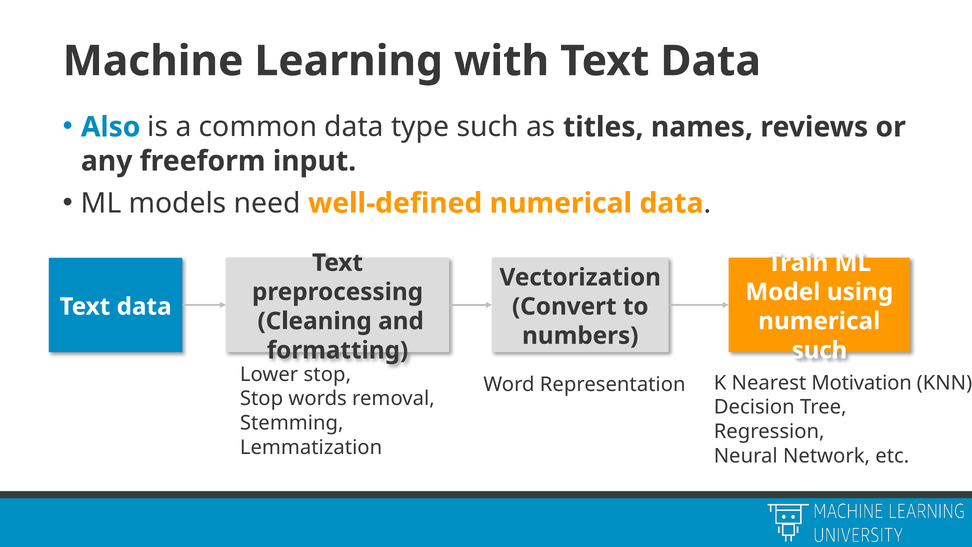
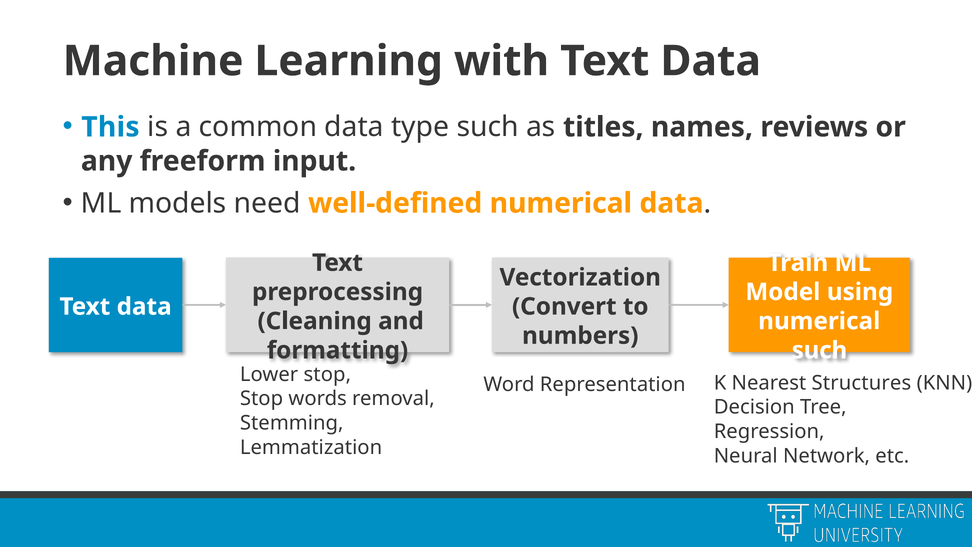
Also: Also -> This
Motivation: Motivation -> Structures
